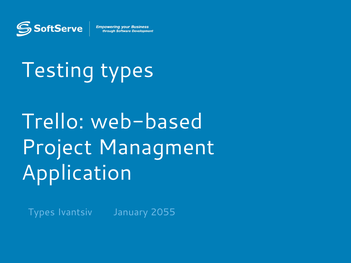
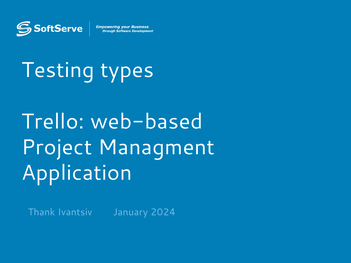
Types at (41, 212): Types -> Thank
2055: 2055 -> 2024
